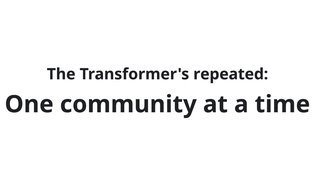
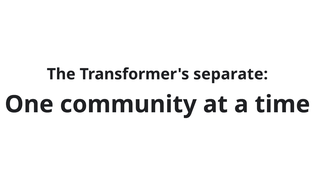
repeated: repeated -> separate
